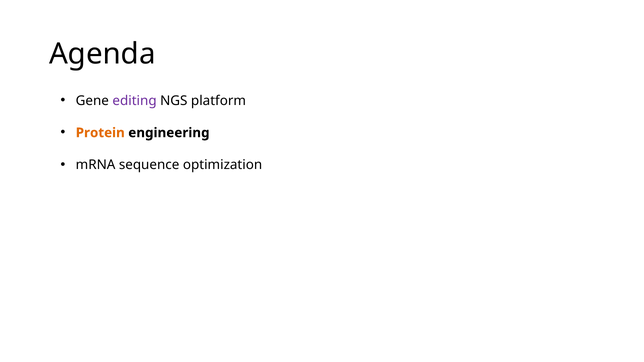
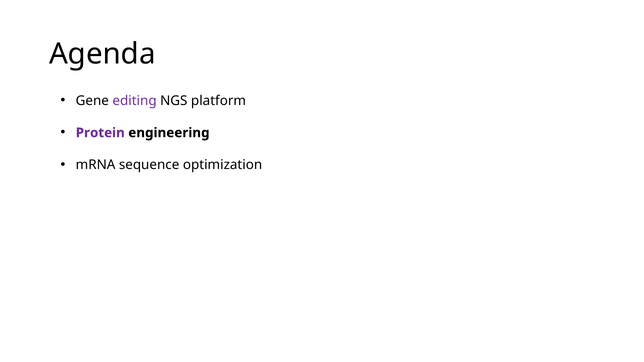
Protein colour: orange -> purple
